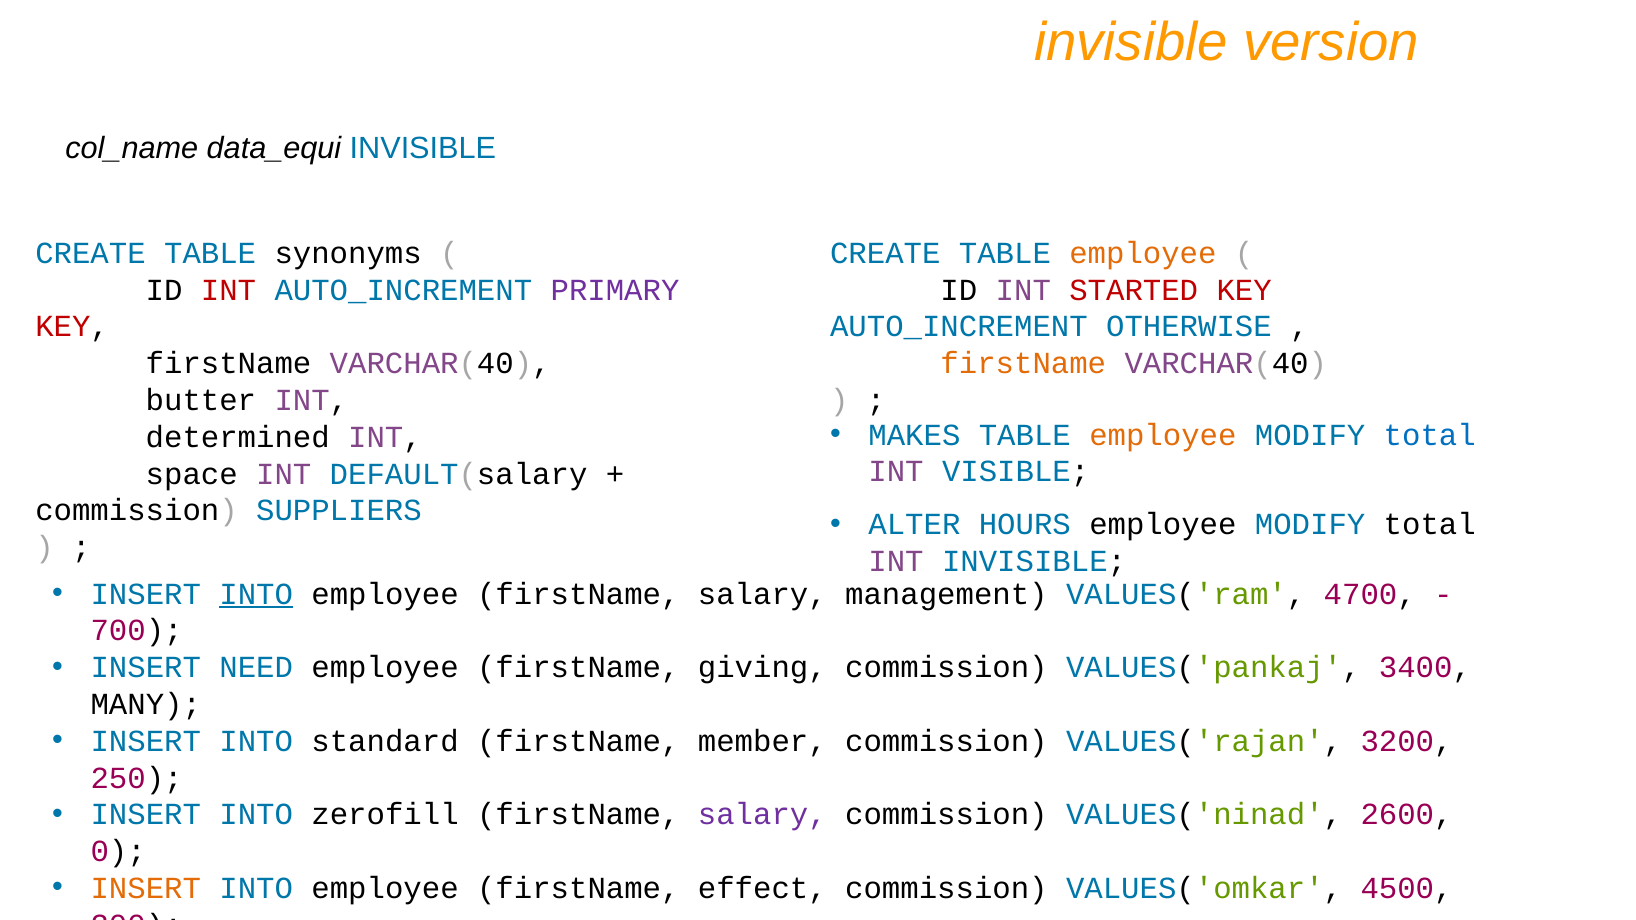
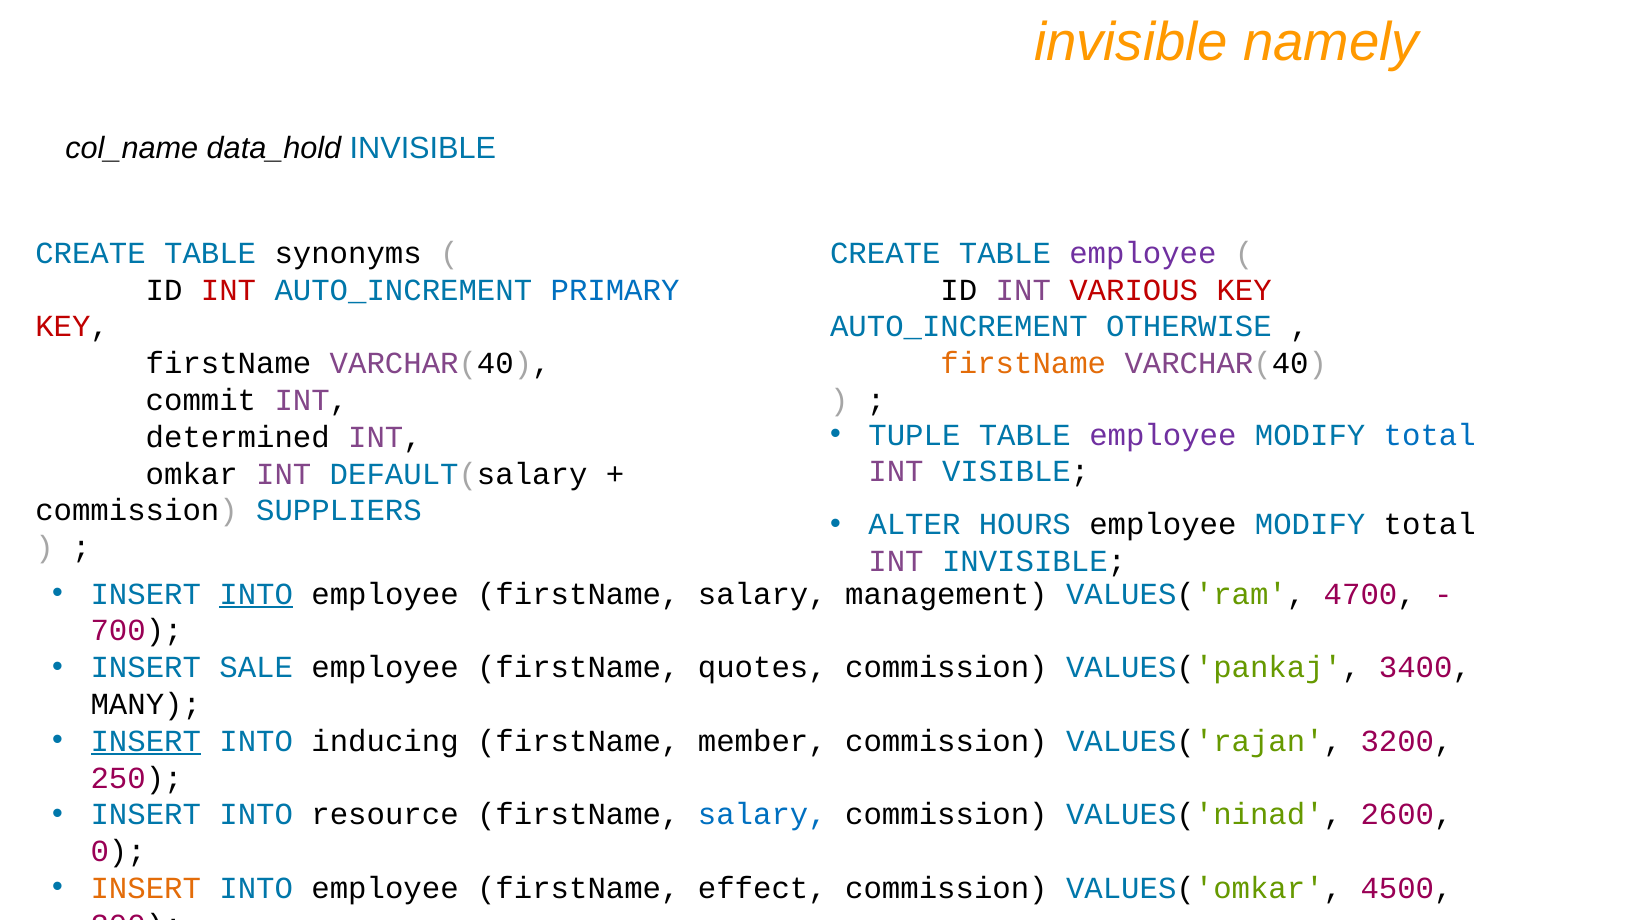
version: version -> namely
data_equi: data_equi -> data_hold
employee at (1143, 253) colour: orange -> purple
PRIMARY colour: purple -> blue
STARTED: STARTED -> VARIOUS
butter: butter -> commit
MAKES: MAKES -> TUPLE
employee at (1163, 435) colour: orange -> purple
space: space -> omkar
NEED: NEED -> SALE
giving: giving -> quotes
INSERT at (146, 741) underline: none -> present
standard: standard -> inducing
zerofill: zerofill -> resource
salary at (762, 815) colour: purple -> blue
